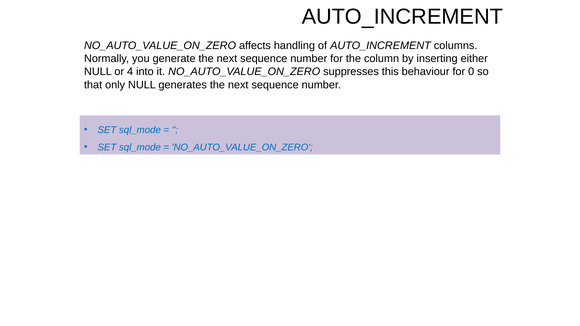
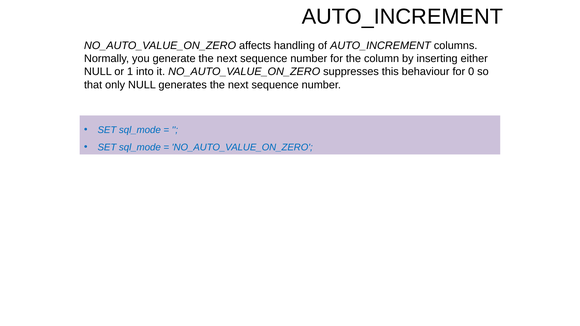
4: 4 -> 1
